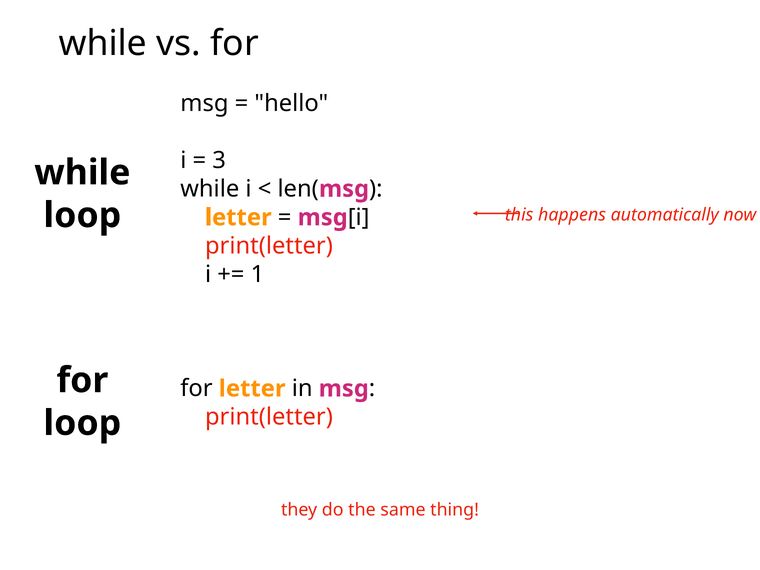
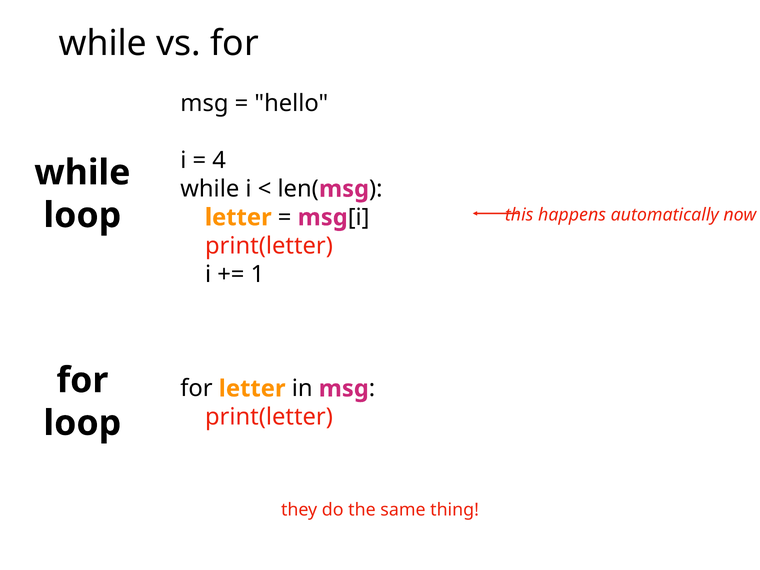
3: 3 -> 4
